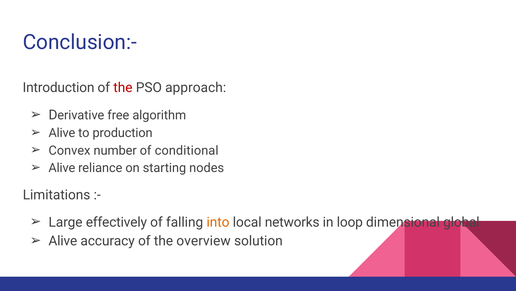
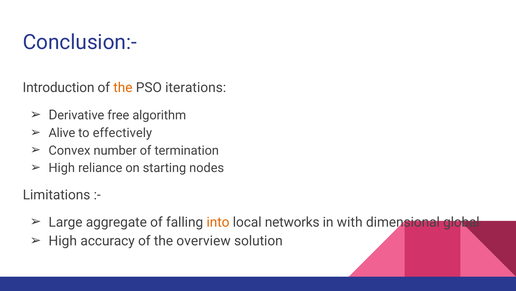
the at (123, 87) colour: red -> orange
approach: approach -> iterations
production: production -> effectively
conditional: conditional -> termination
Alive at (62, 168): Alive -> High
effectively: effectively -> aggregate
loop: loop -> with
Alive at (63, 240): Alive -> High
